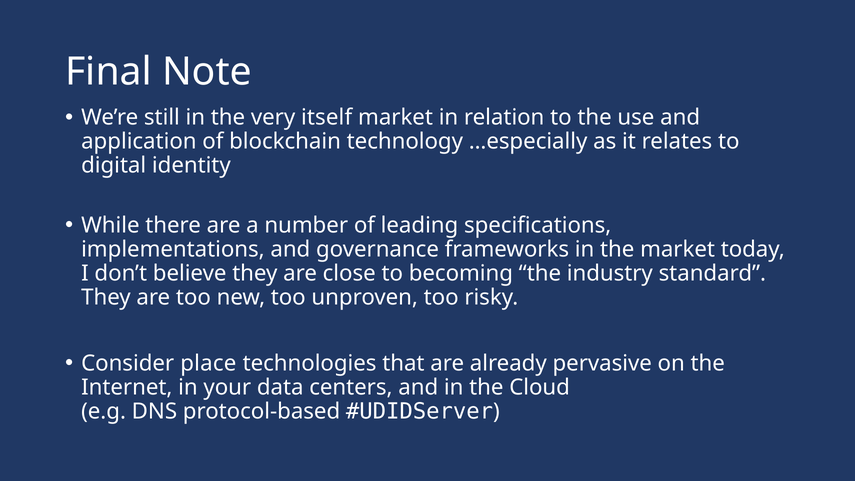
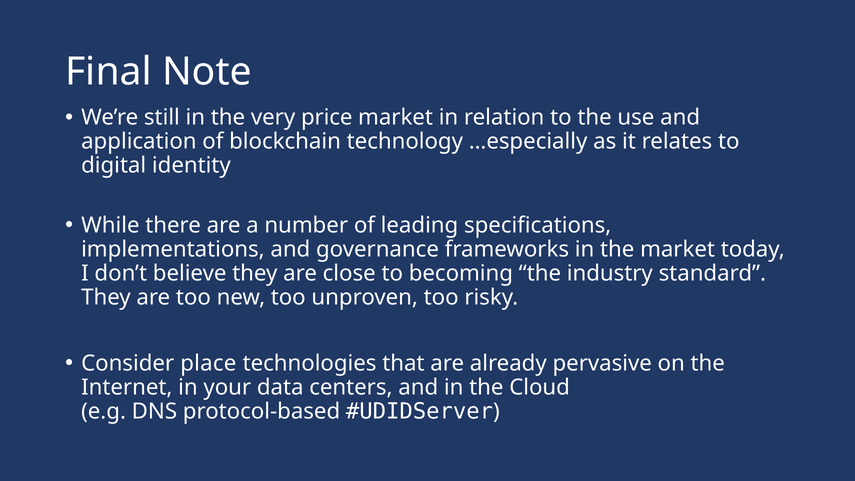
itself: itself -> price
